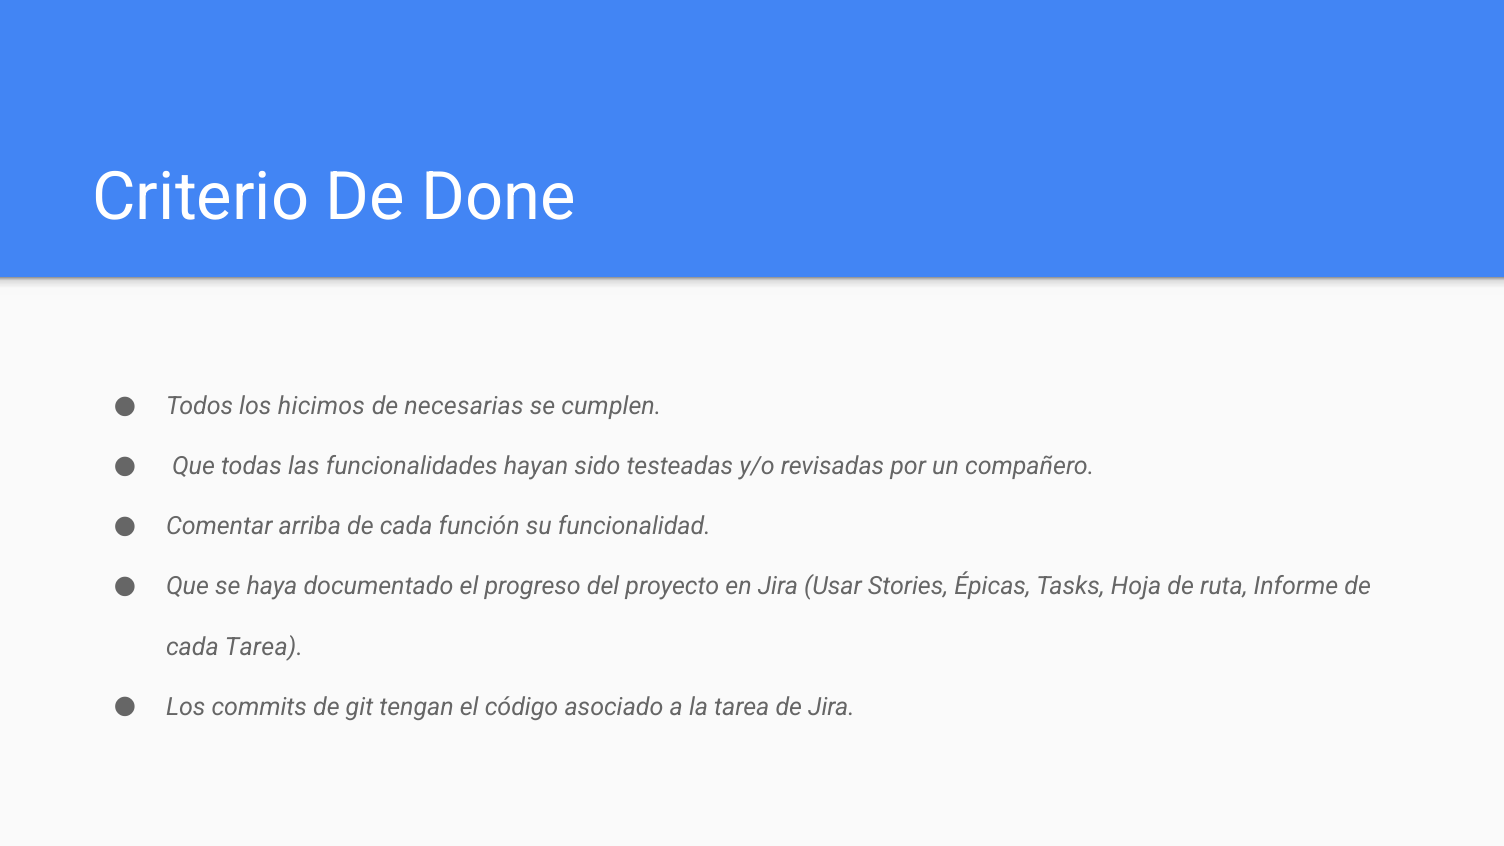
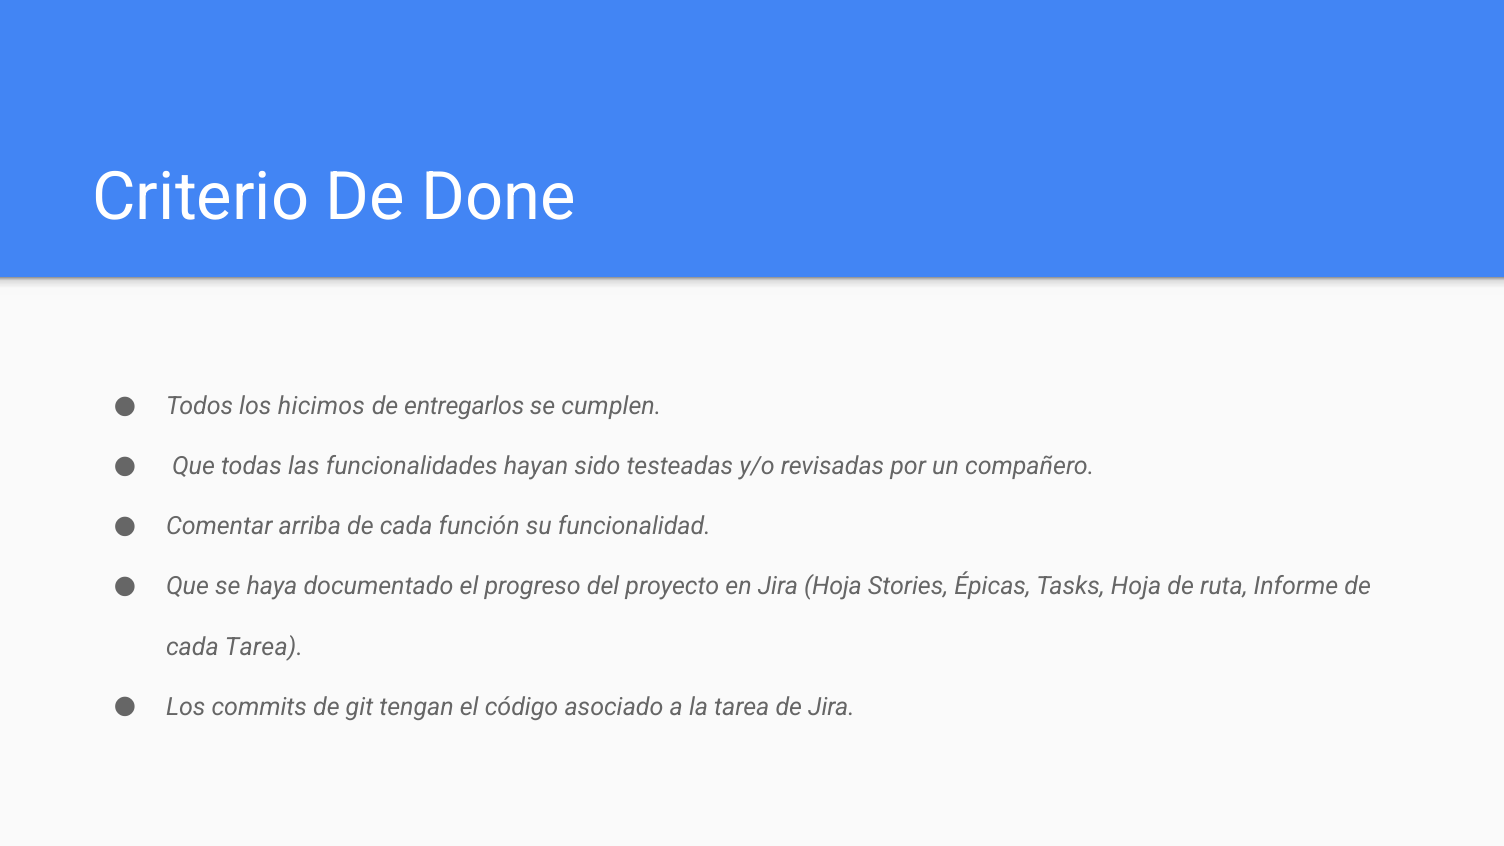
necesarias: necesarias -> entregarlos
Jira Usar: Usar -> Hoja
